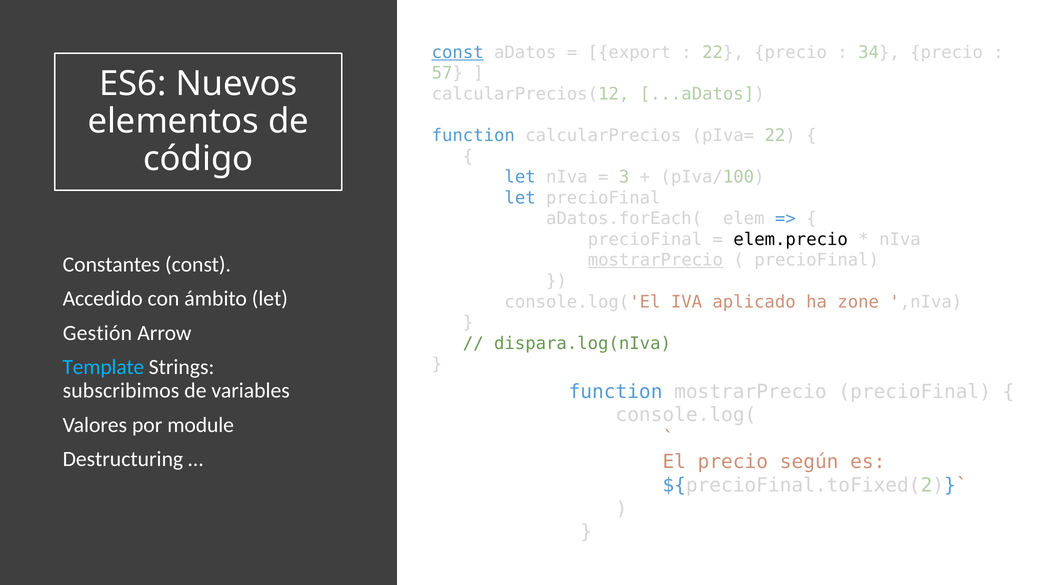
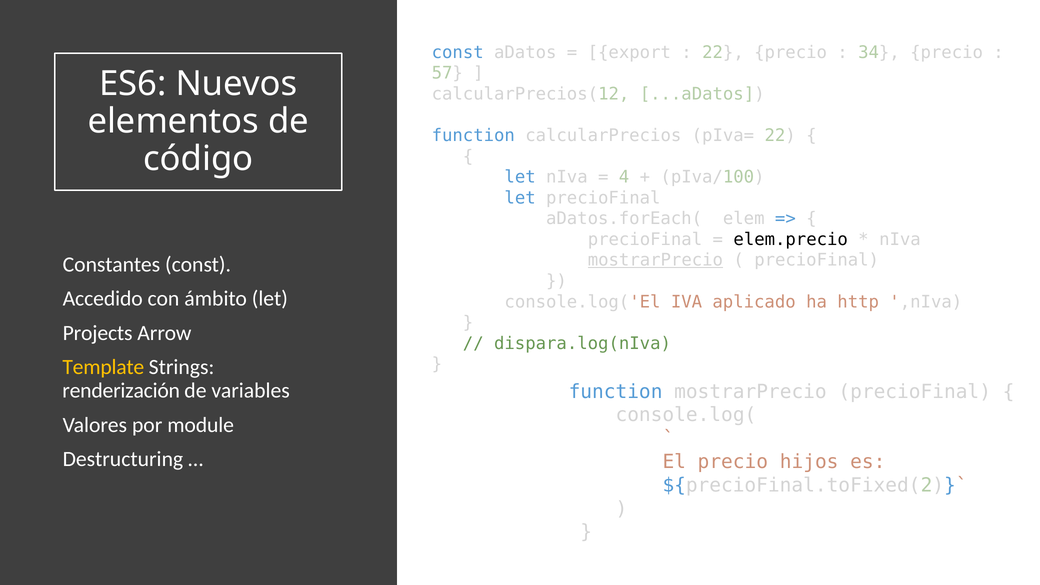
const at (458, 52) underline: present -> none
3: 3 -> 4
zone: zone -> http
Gestión: Gestión -> Projects
Template colour: light blue -> yellow
subscribimos: subscribimos -> renderización
según: según -> hijos
